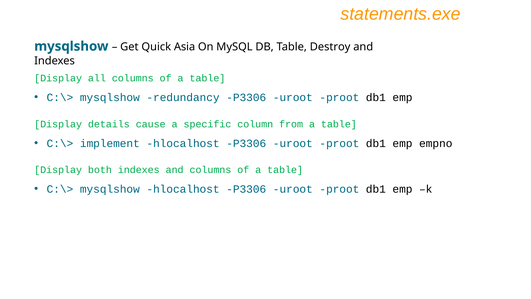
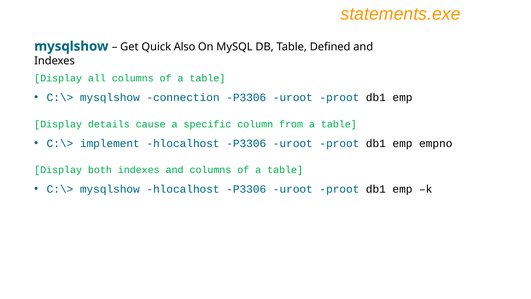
Asia: Asia -> Also
Destroy: Destroy -> Defined
redundancy: redundancy -> connection
